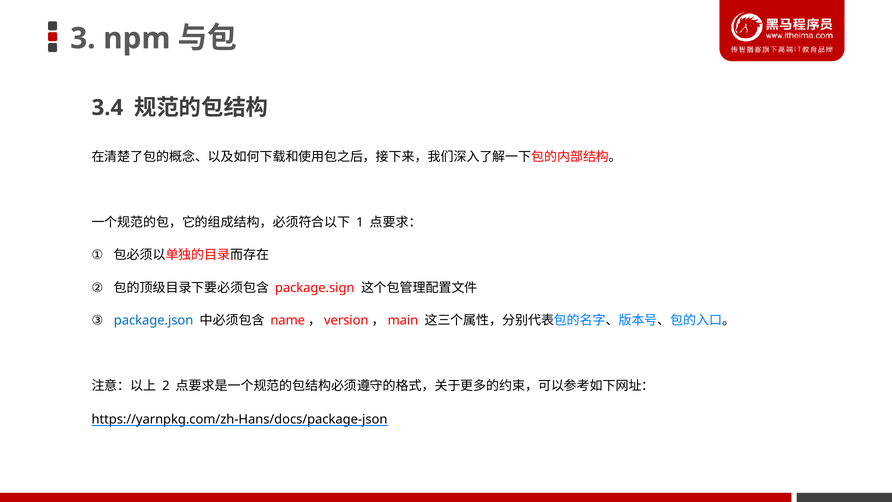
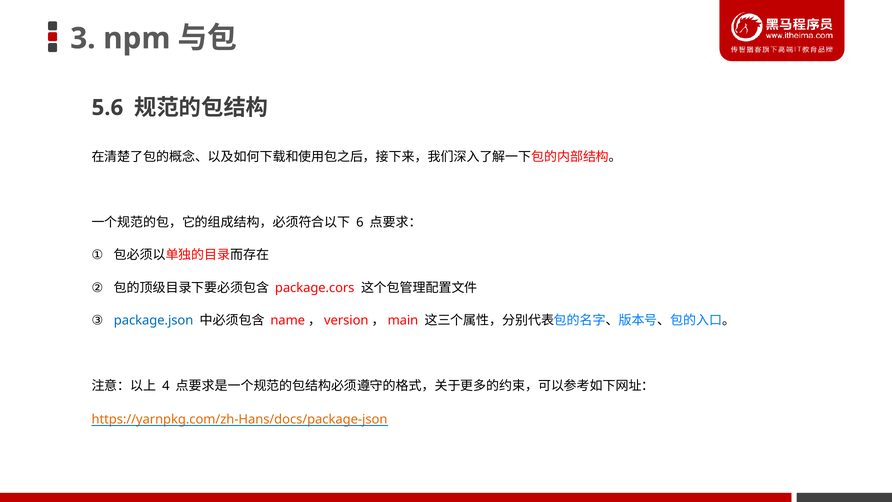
3.4: 3.4 -> 5.6
1: 1 -> 6
package.sign: package.sign -> package.cors
2: 2 -> 4
https://yarnpkg.com/zh-Hans/docs/package-json colour: black -> orange
